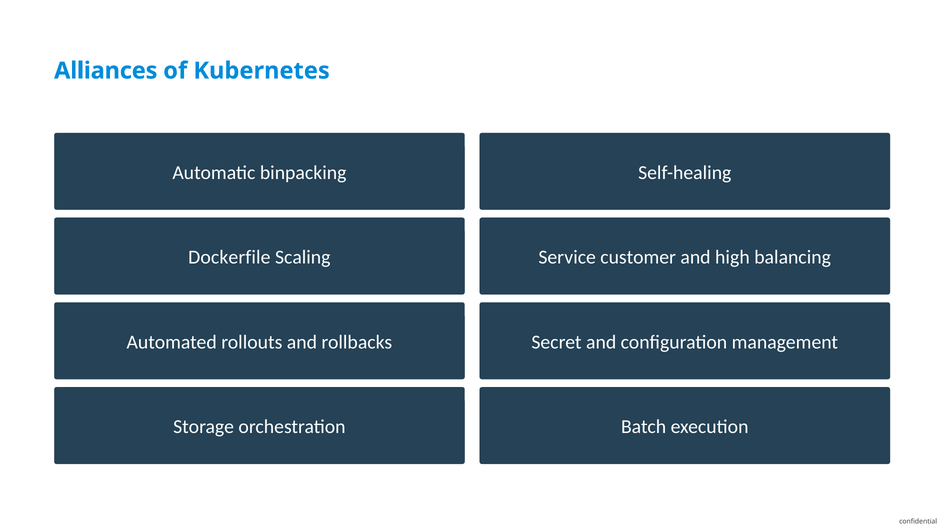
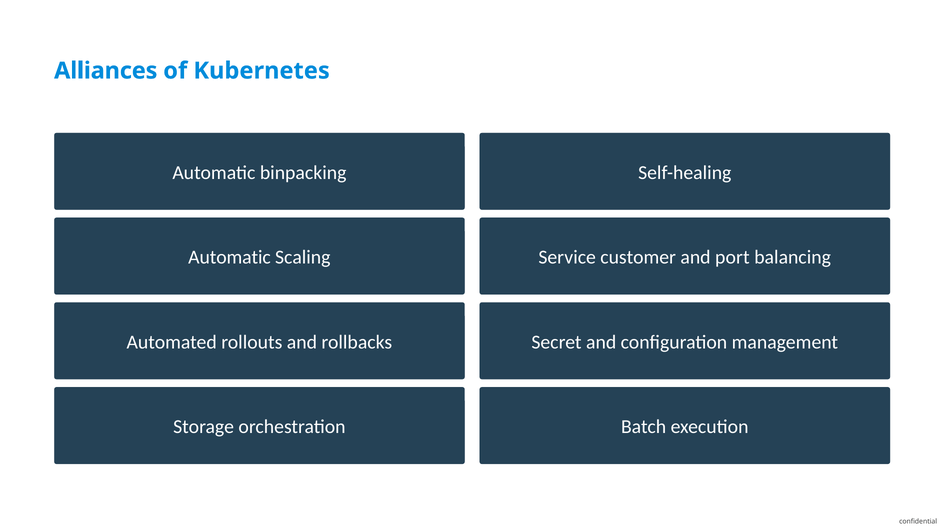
Dockerfile at (229, 257): Dockerfile -> Automatic
high: high -> port
